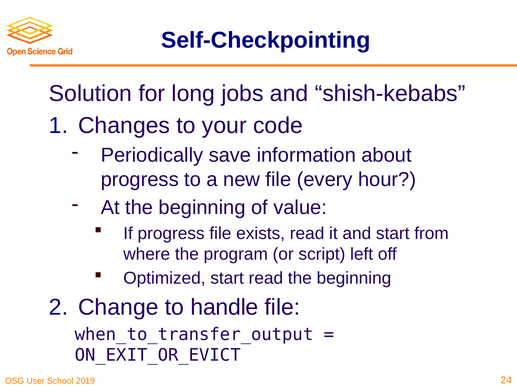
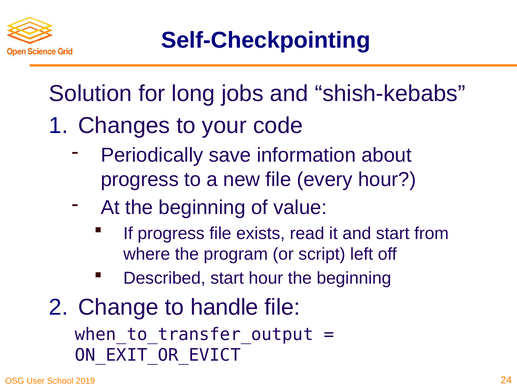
Optimized: Optimized -> Described
start read: read -> hour
